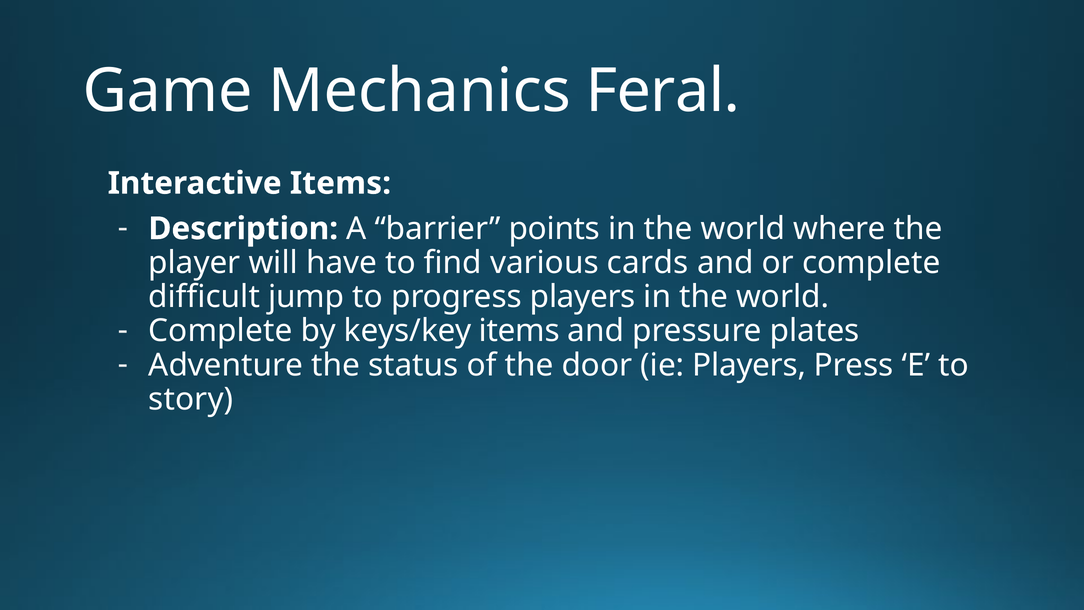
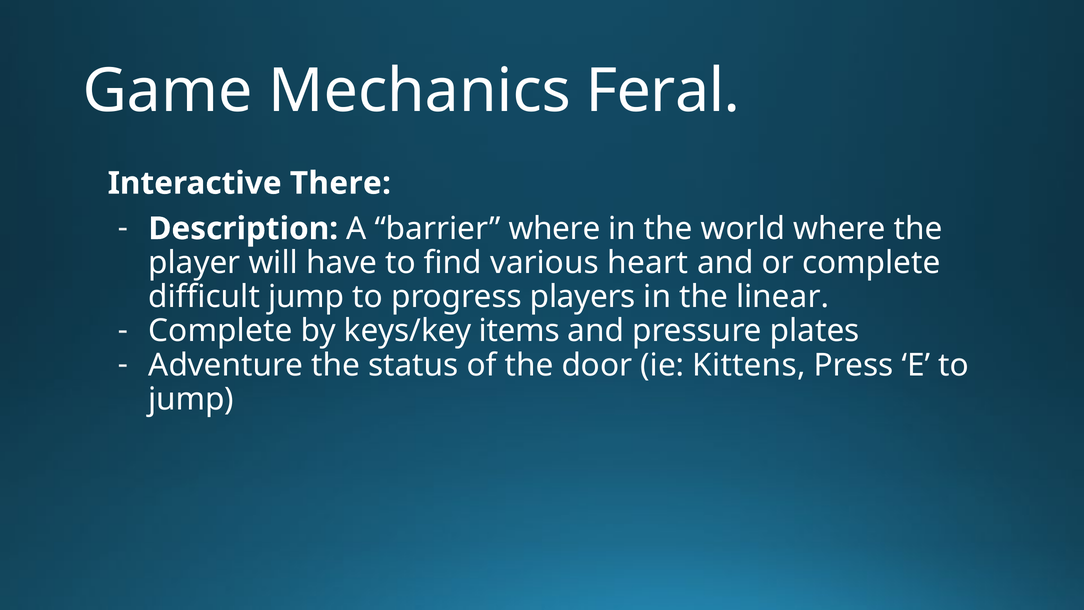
Interactive Items: Items -> There
barrier points: points -> where
cards: cards -> heart
world at (783, 297): world -> linear
ie Players: Players -> Kittens
story at (191, 399): story -> jump
